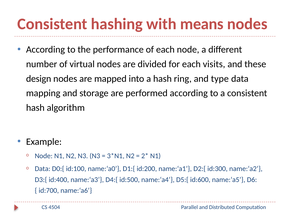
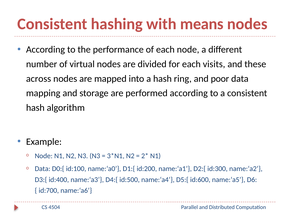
design: design -> across
type: type -> poor
